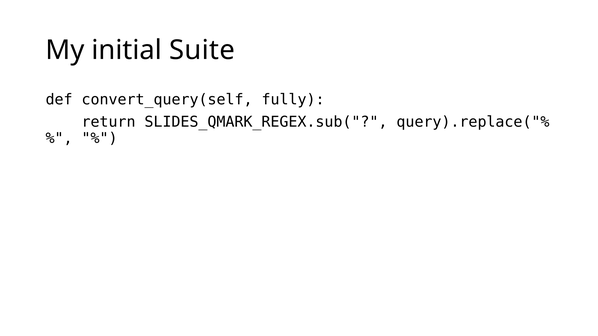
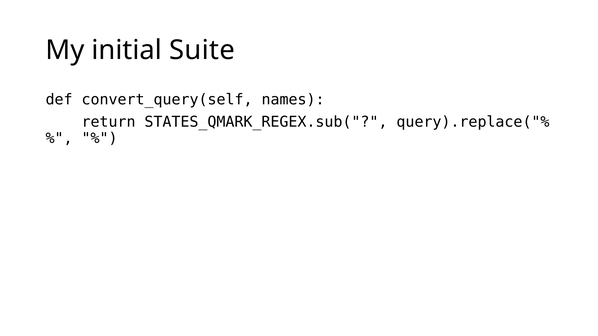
fully: fully -> names
SLIDES_QMARK_REGEX.sub(: SLIDES_QMARK_REGEX.sub( -> STATES_QMARK_REGEX.sub(
